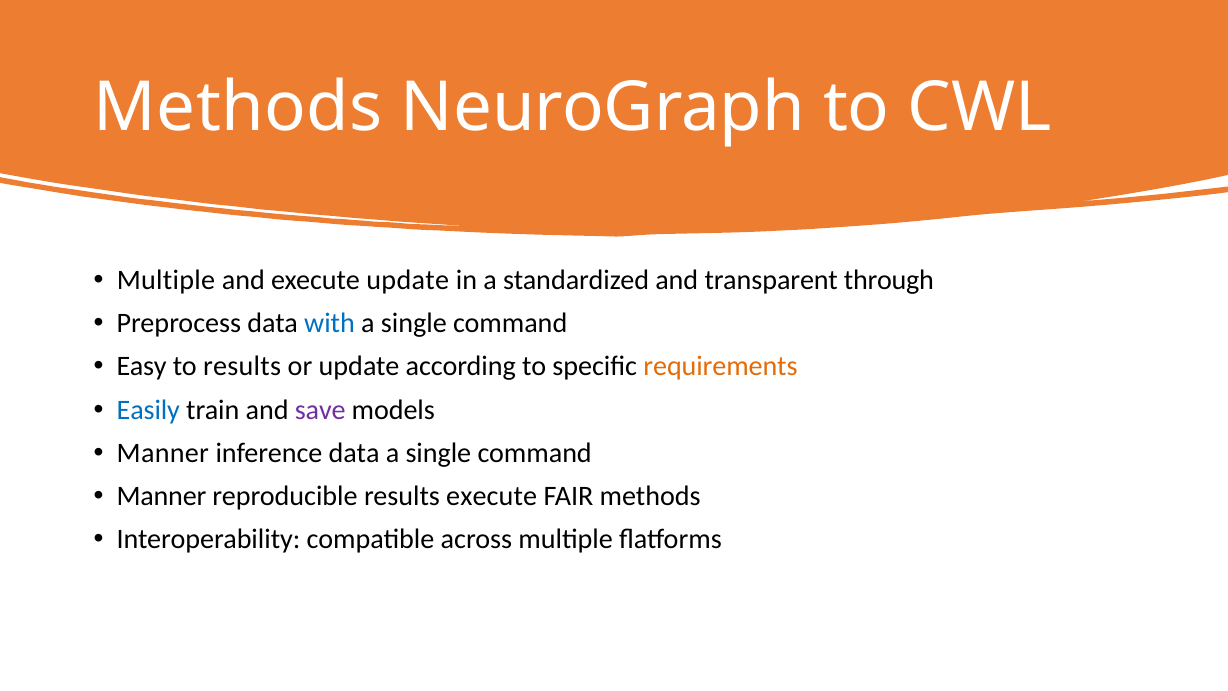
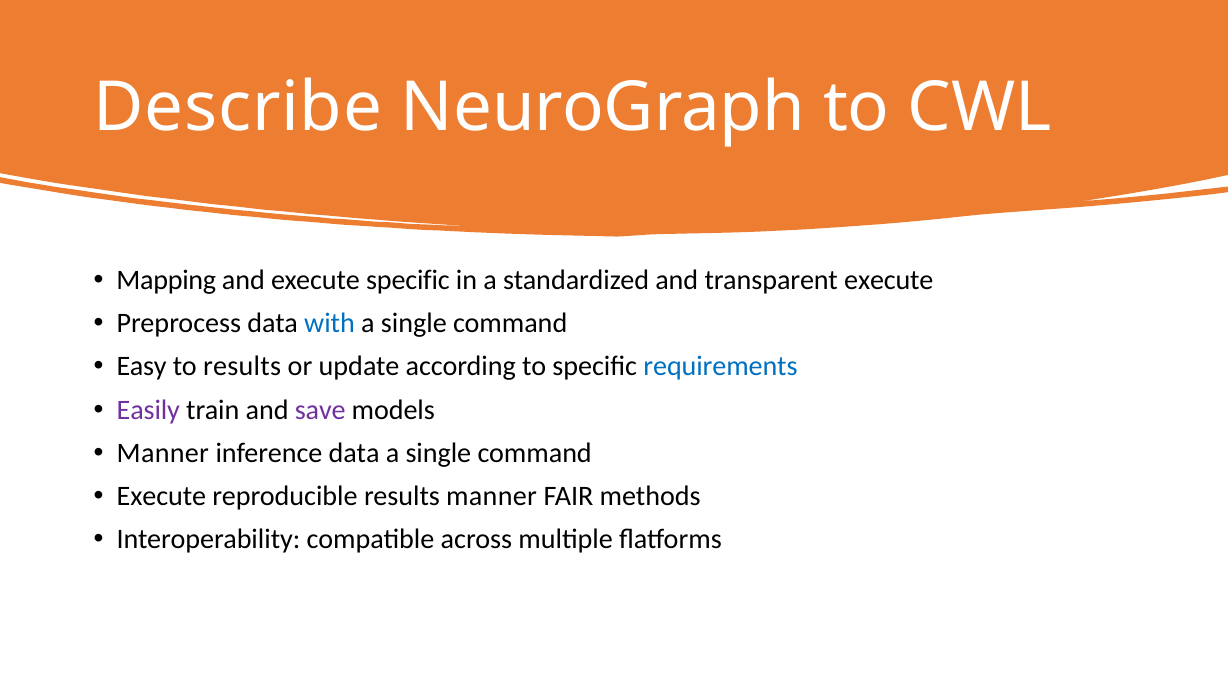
Methods at (238, 108): Methods -> Describe
Multiple at (166, 280): Multiple -> Mapping
execute update: update -> specific
transparent through: through -> execute
requirements colour: orange -> blue
Easily colour: blue -> purple
Manner at (161, 496): Manner -> Execute
results execute: execute -> manner
